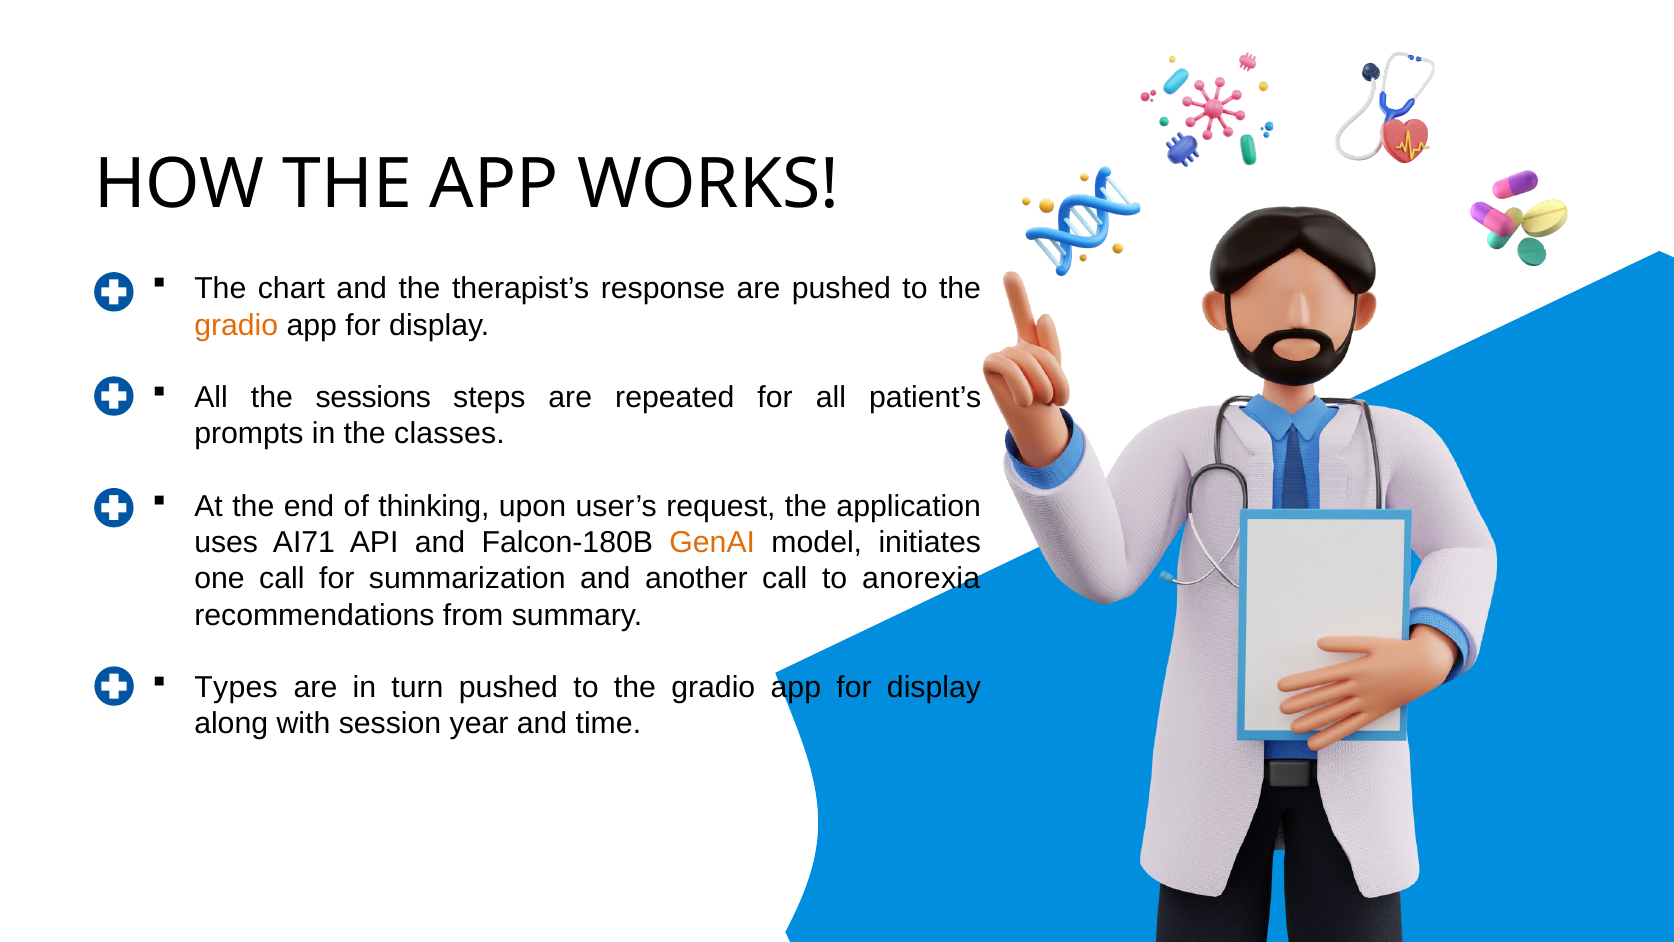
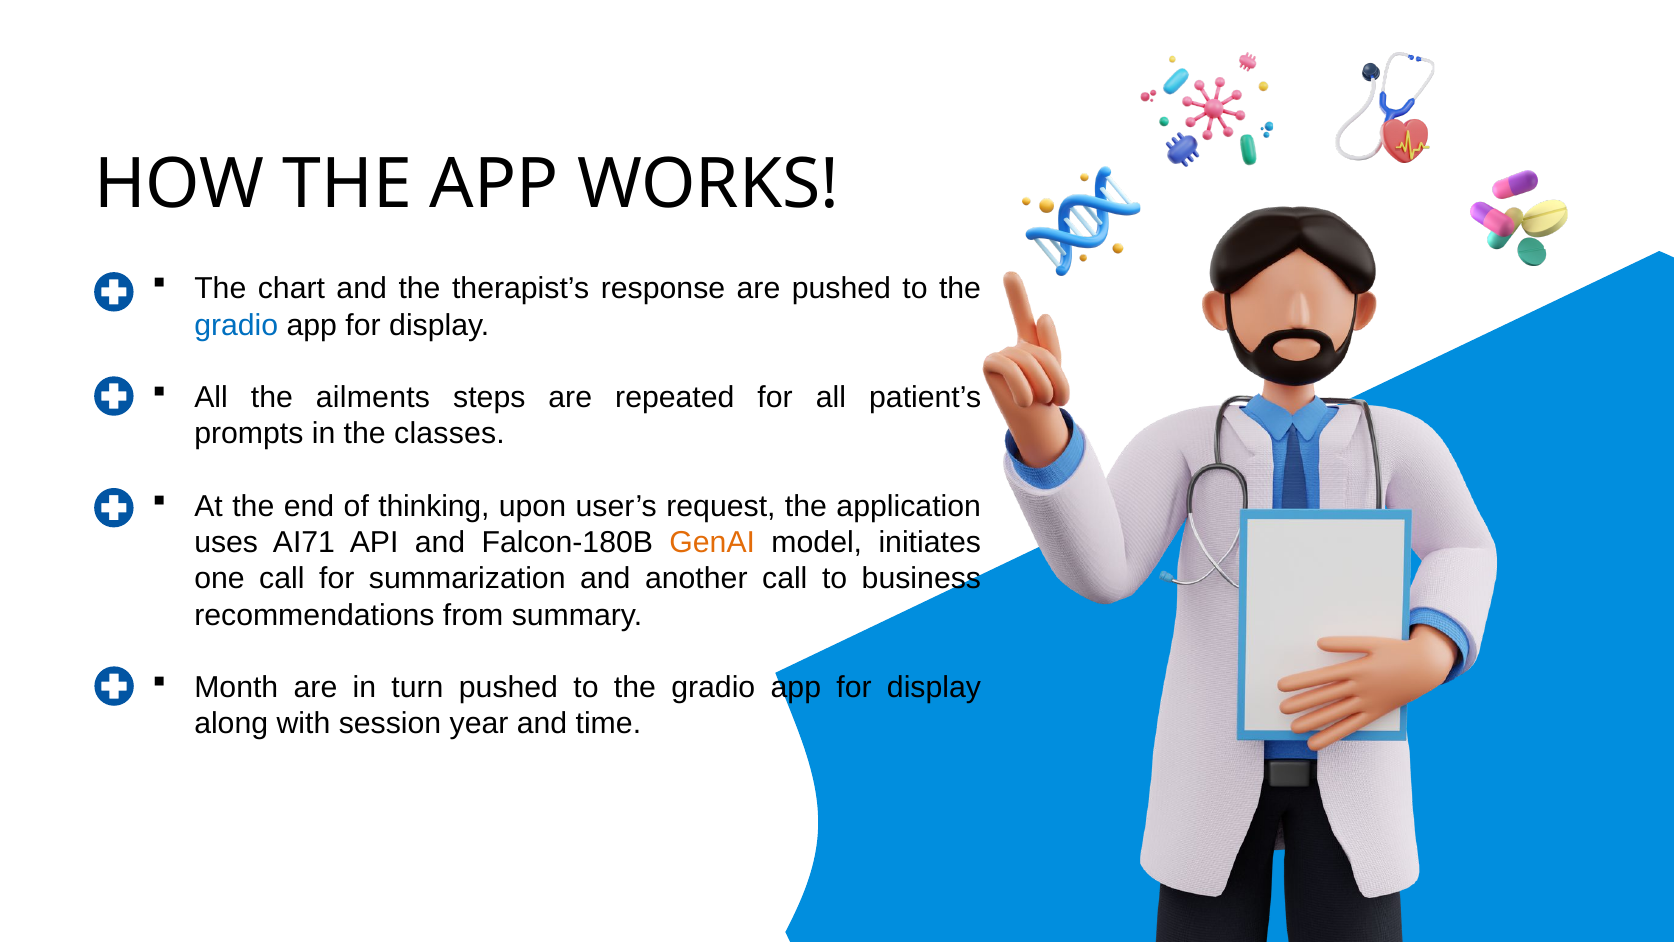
gradio at (236, 325) colour: orange -> blue
sessions: sessions -> ailments
anorexia: anorexia -> business
Types: Types -> Month
